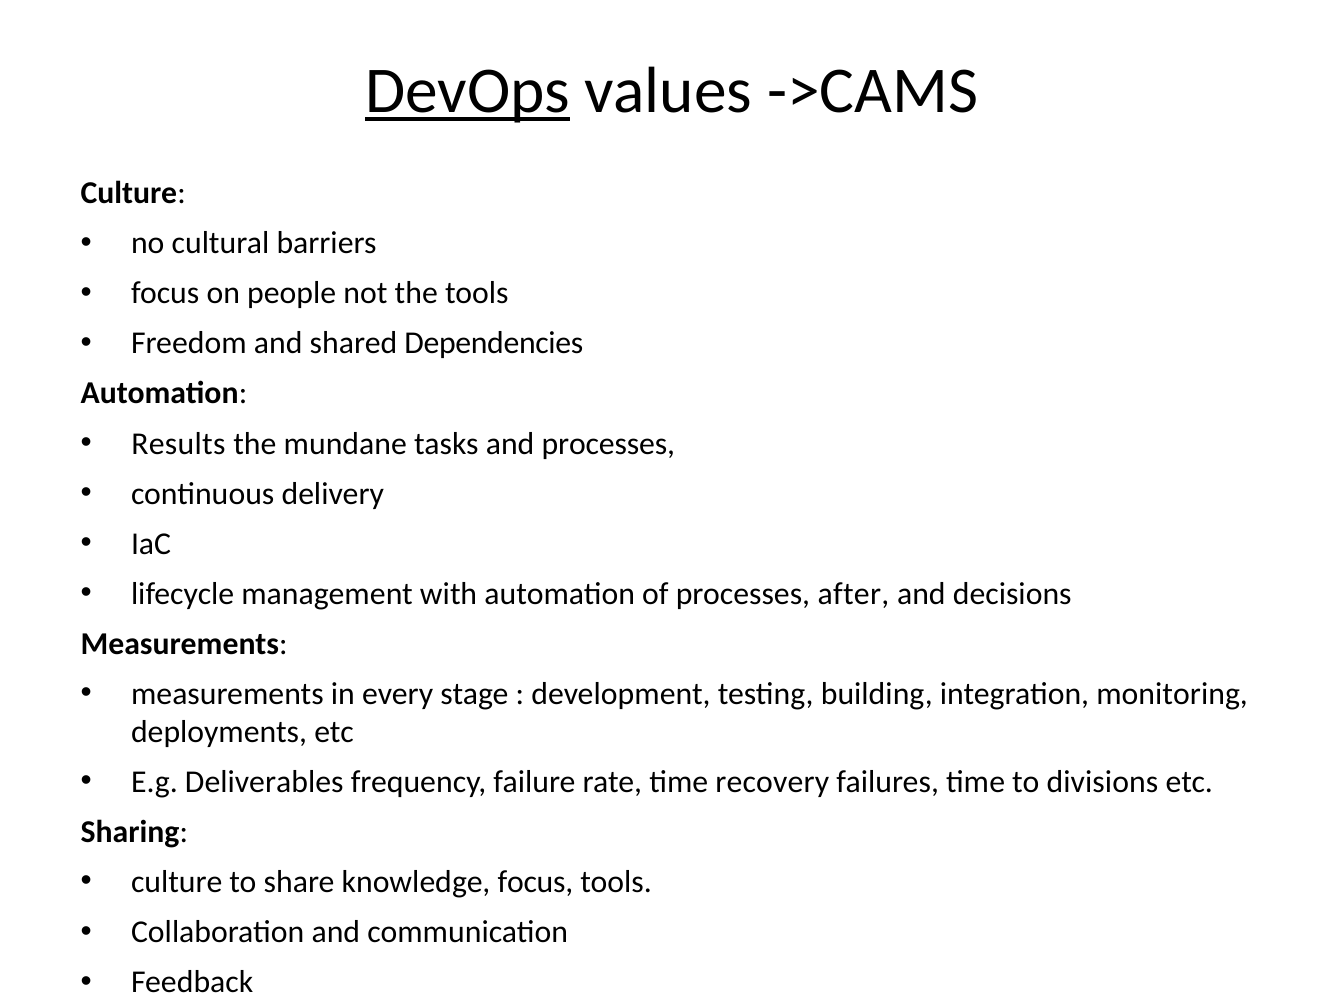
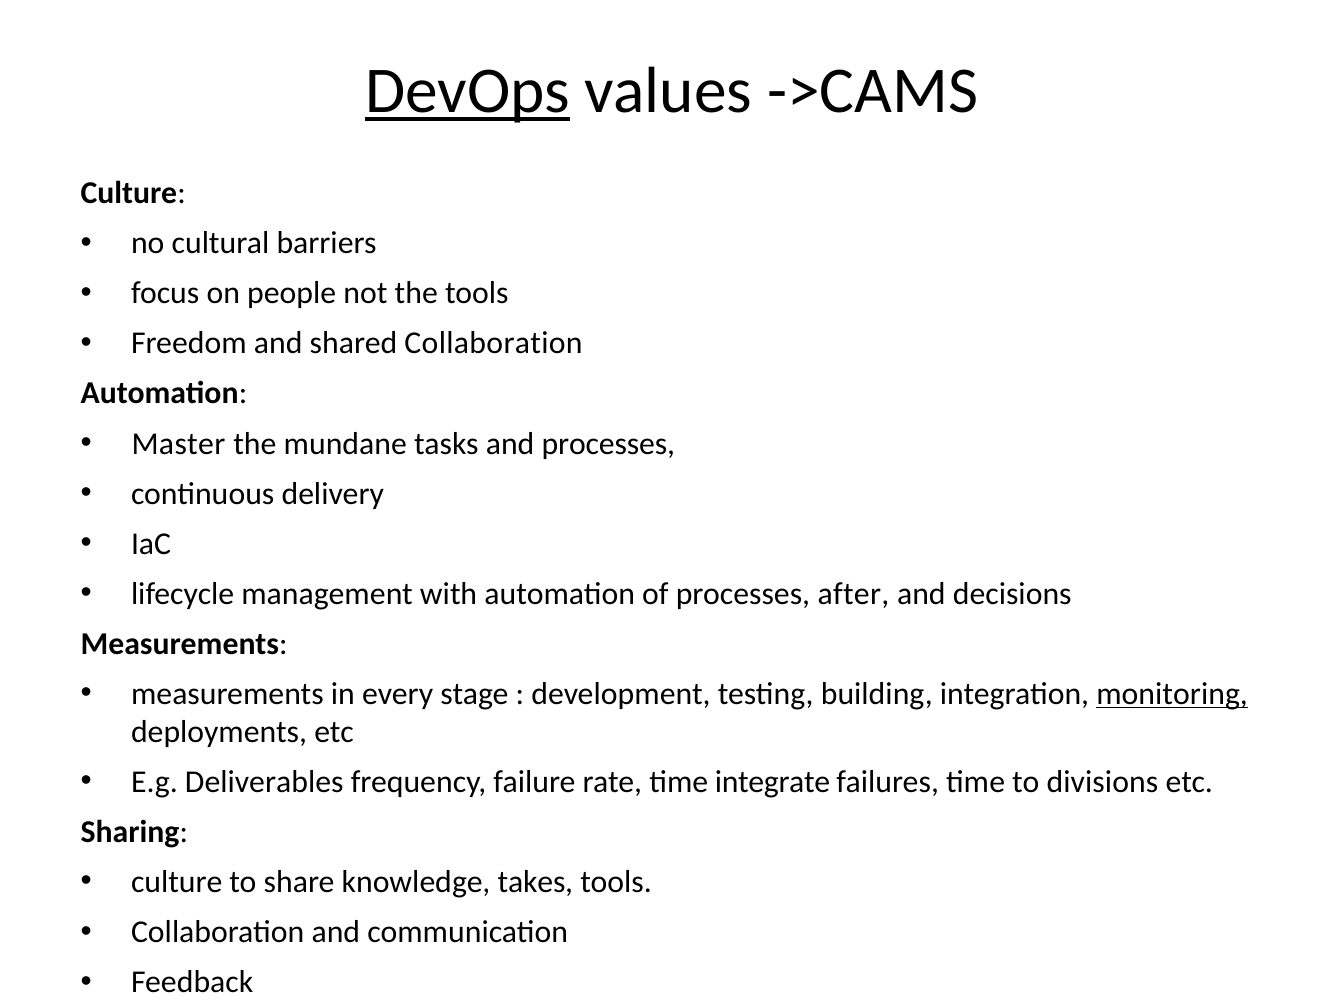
shared Dependencies: Dependencies -> Collaboration
Results: Results -> Master
monitoring underline: none -> present
recovery: recovery -> integrate
knowledge focus: focus -> takes
